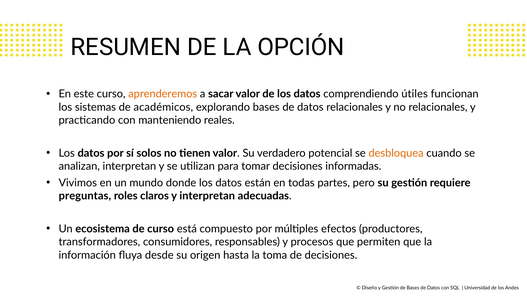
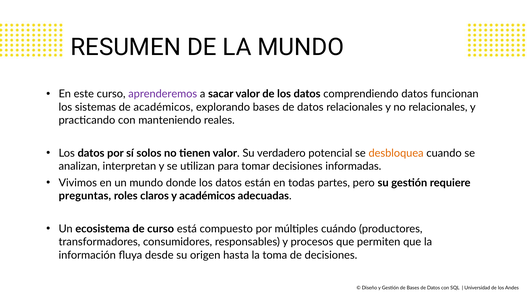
LA OPCIÓN: OPCIÓN -> MUNDO
aprenderemos colour: orange -> purple
comprendiendo útiles: útiles -> datos
y interpretan: interpretan -> académicos
efectos: efectos -> cuándo
